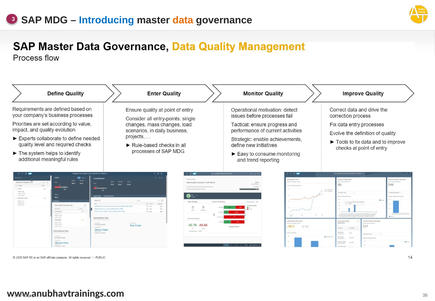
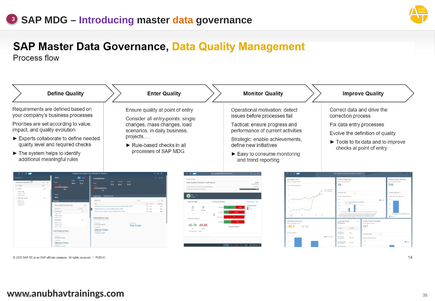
Introducing colour: blue -> purple
